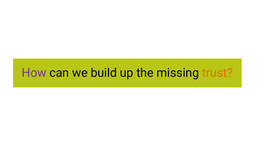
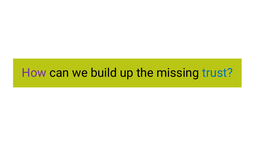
trust colour: orange -> blue
